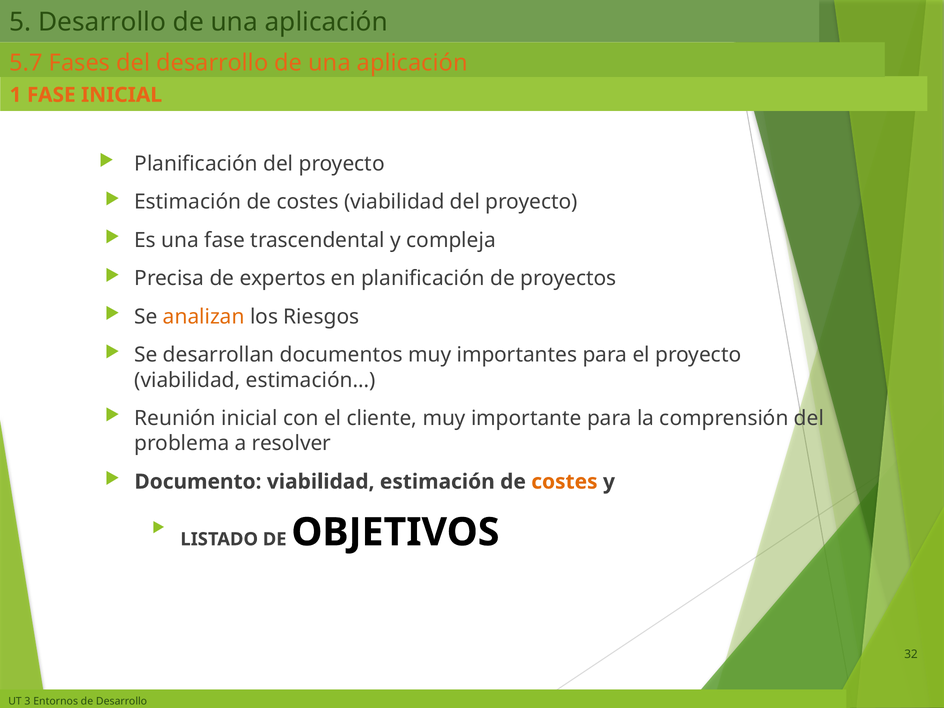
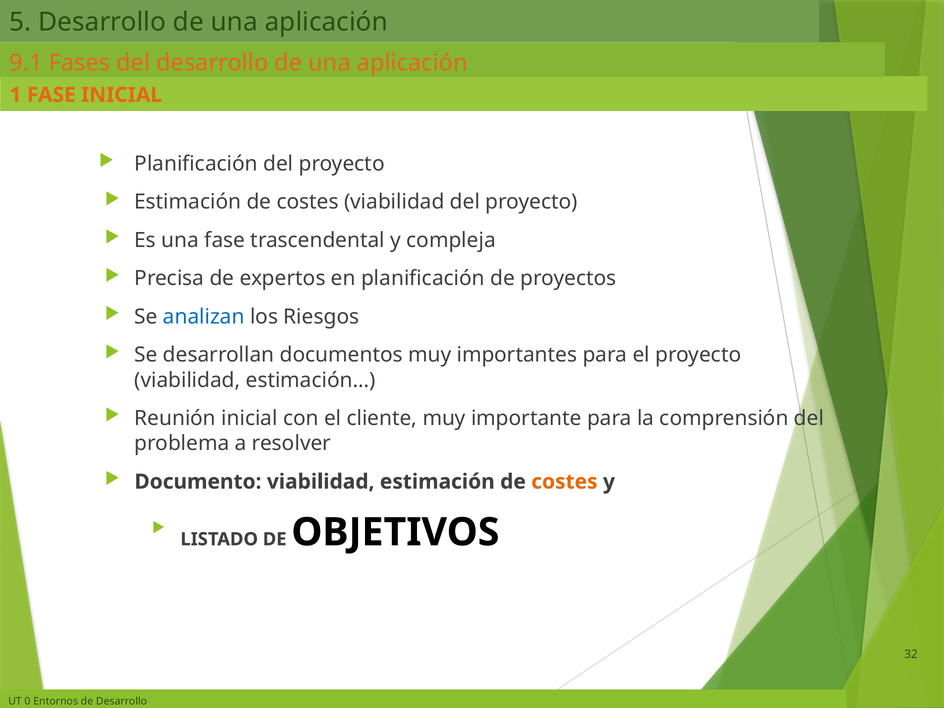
5.7: 5.7 -> 9.1
analizan colour: orange -> blue
3: 3 -> 0
